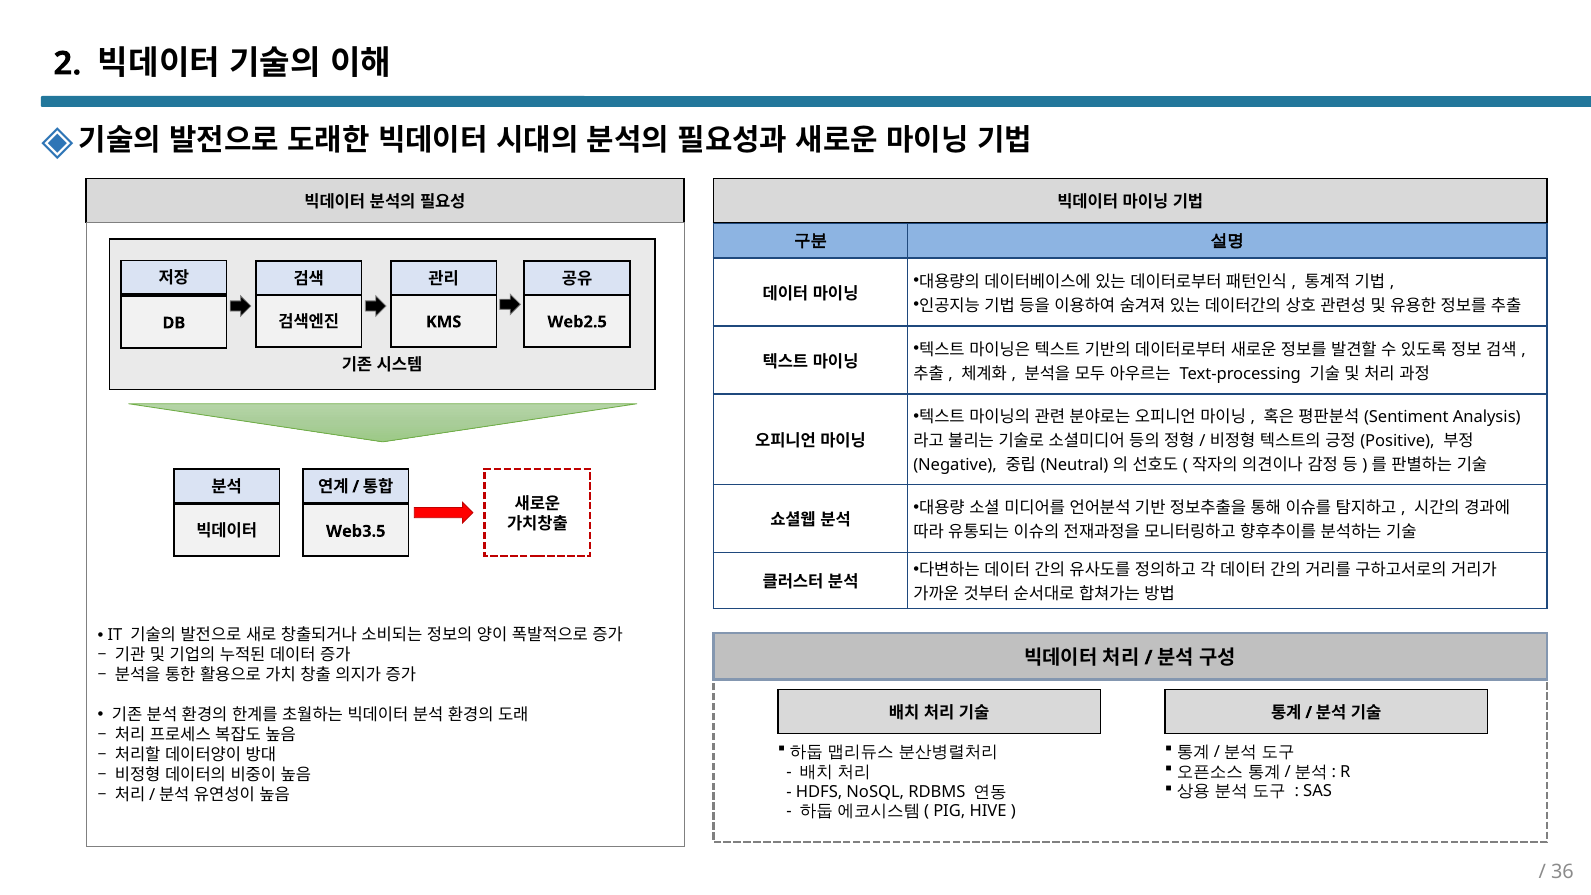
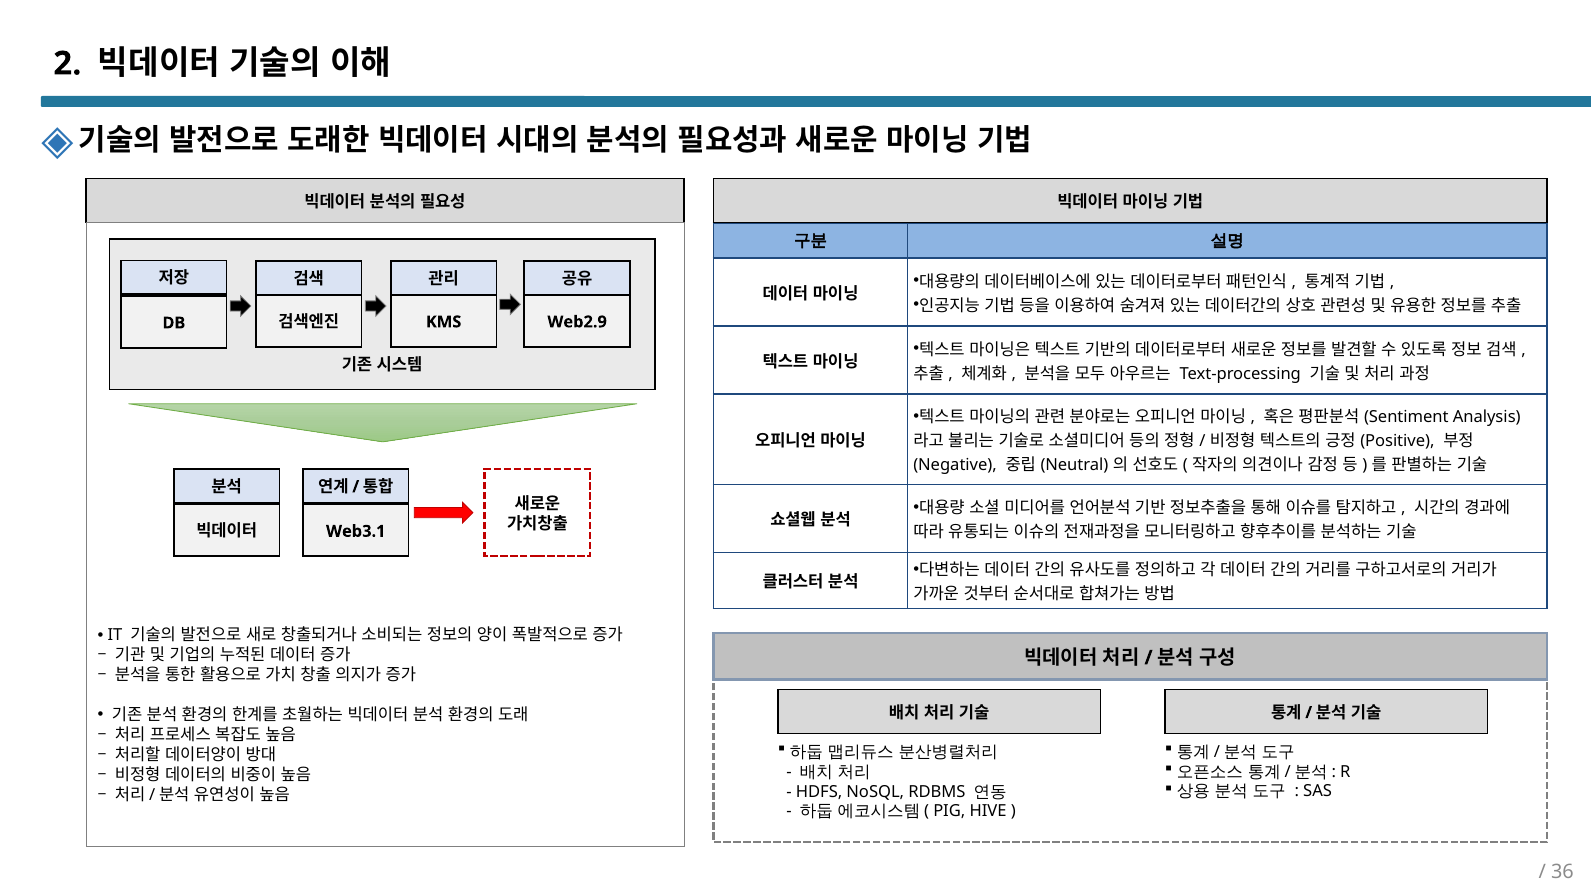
Web2.5: Web2.5 -> Web2.9
Web3.5: Web3.5 -> Web3.1
